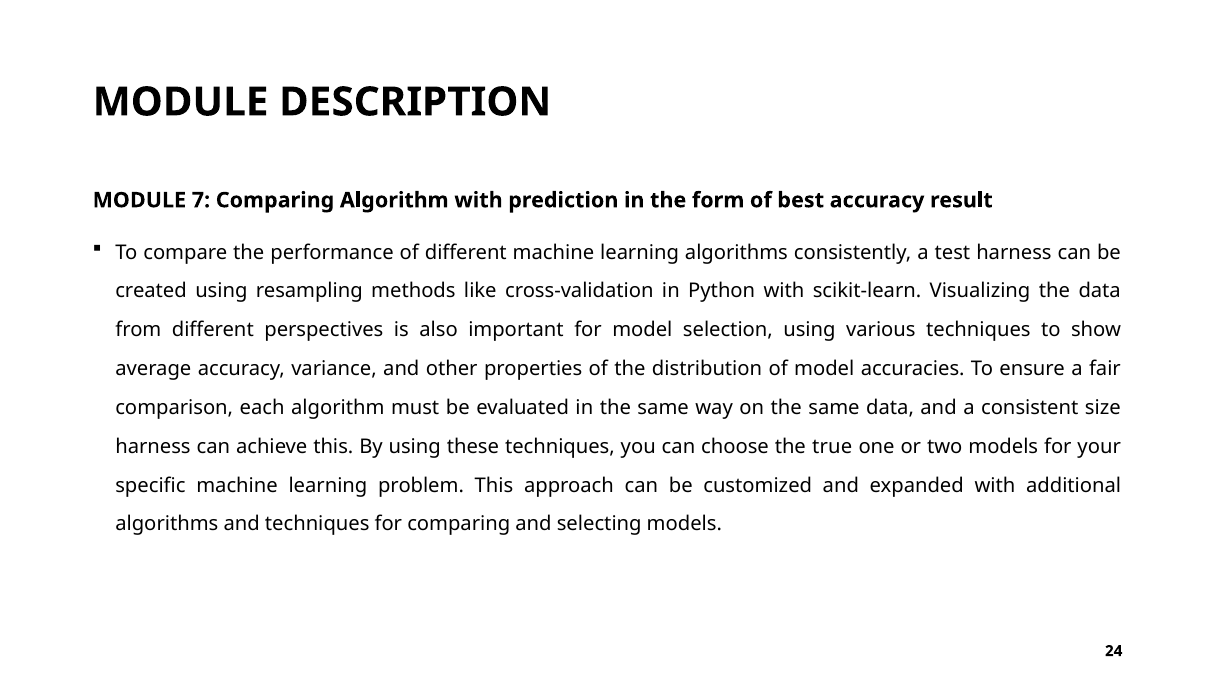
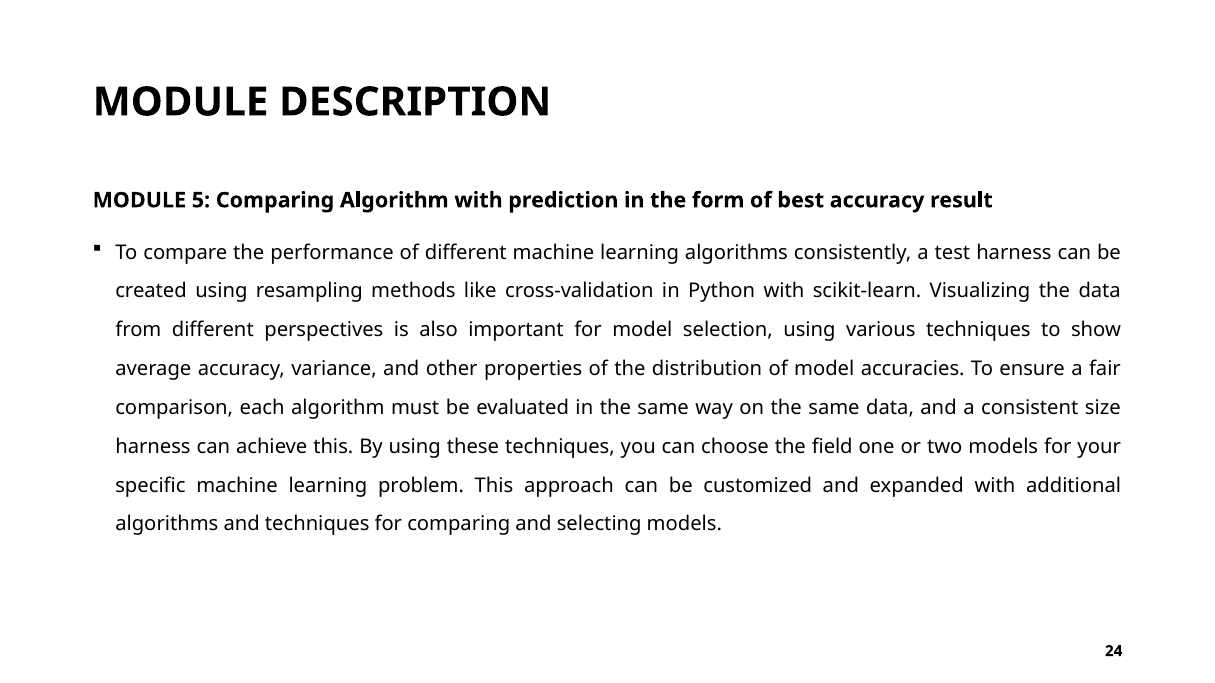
7: 7 -> 5
true: true -> field
